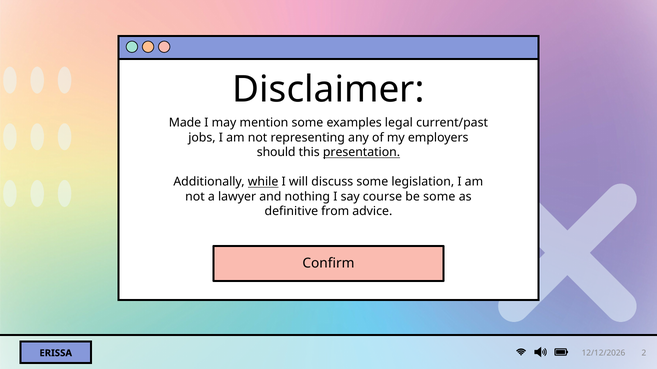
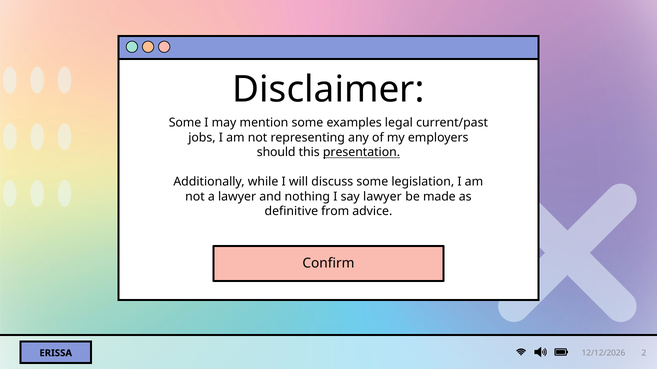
Made at (185, 123): Made -> Some
while underline: present -> none
say course: course -> lawyer
be some: some -> made
